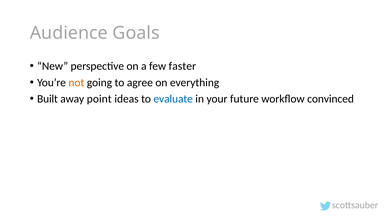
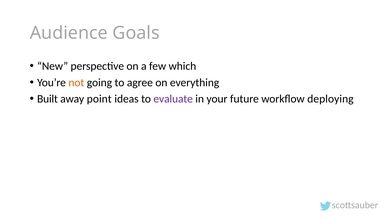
faster: faster -> which
evaluate colour: blue -> purple
convinced: convinced -> deploying
